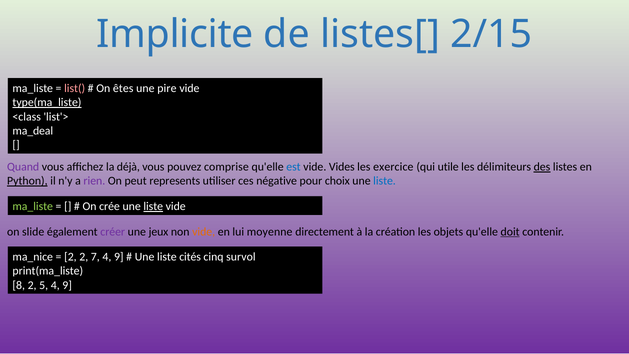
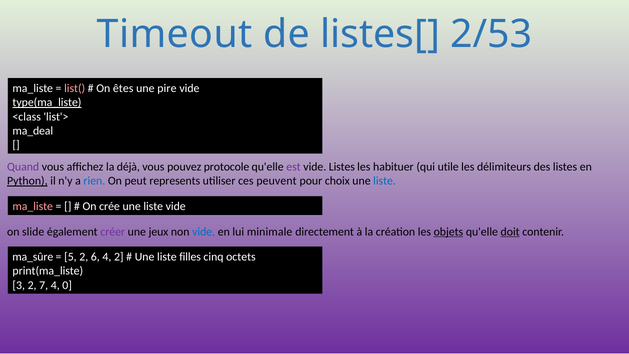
Implicite: Implicite -> Timeout
2/15: 2/15 -> 2/53
comprise: comprise -> protocole
est colour: blue -> purple
vide Vides: Vides -> Listes
exercice: exercice -> habituer
des underline: present -> none
rien colour: purple -> blue
négative: négative -> peuvent
ma_liste at (33, 206) colour: light green -> pink
liste at (153, 206) underline: present -> none
vide at (204, 231) colour: orange -> blue
moyenne: moyenne -> minimale
objets underline: none -> present
ma_nice: ma_nice -> ma_sûre
2 at (70, 257): 2 -> 5
7: 7 -> 6
9 at (119, 257): 9 -> 2
cités: cités -> filles
survol: survol -> octets
8: 8 -> 3
5: 5 -> 7
9 at (67, 285): 9 -> 0
